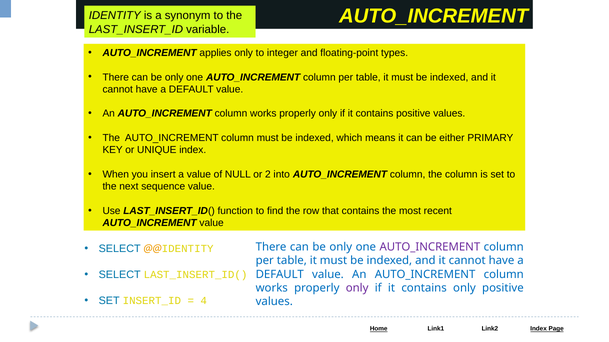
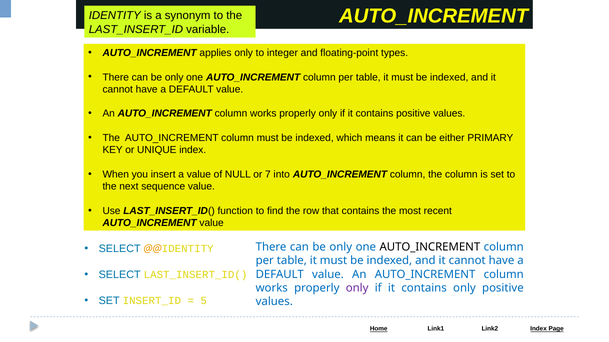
2: 2 -> 7
AUTO_INCREMENT at (430, 247) colour: purple -> black
4: 4 -> 5
